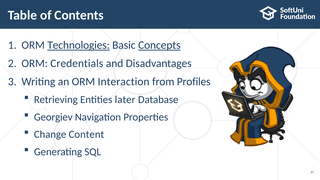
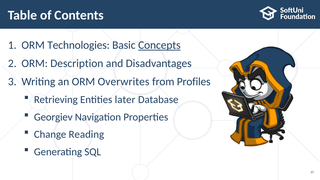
Technologies underline: present -> none
Credentials: Credentials -> Description
Interaction: Interaction -> Overwrites
Content: Content -> Reading
